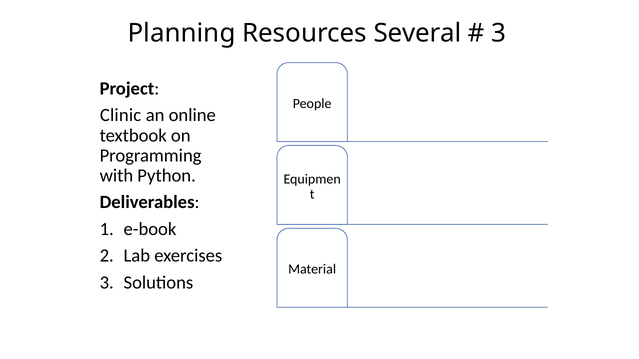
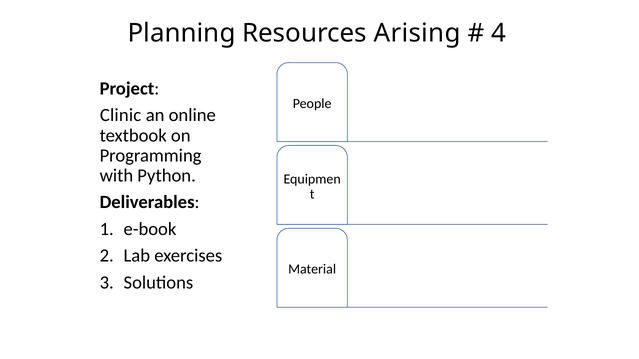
Several: Several -> Arising
3 at (499, 33): 3 -> 4
